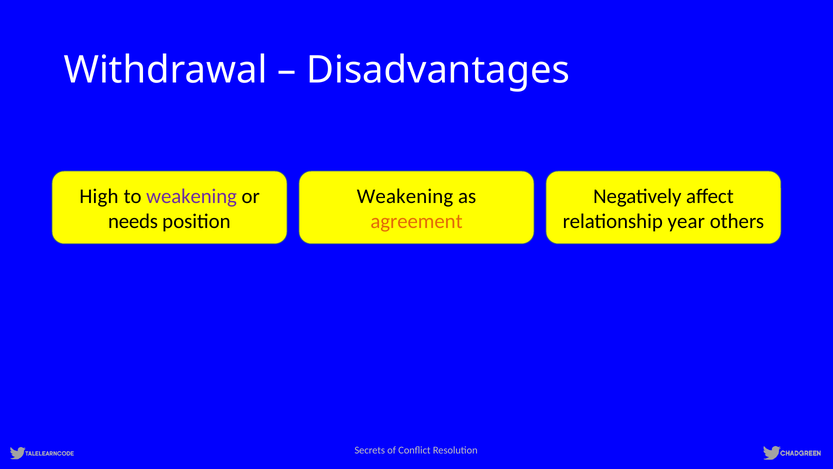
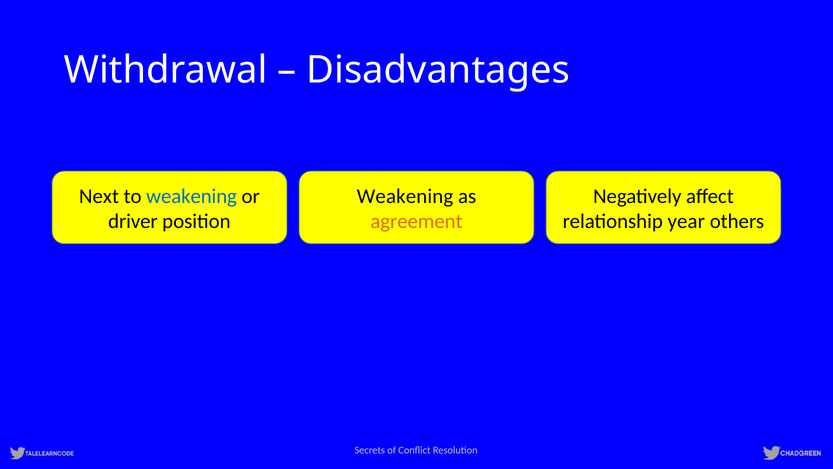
High: High -> Next
weakening at (192, 196) colour: purple -> blue
needs: needs -> driver
